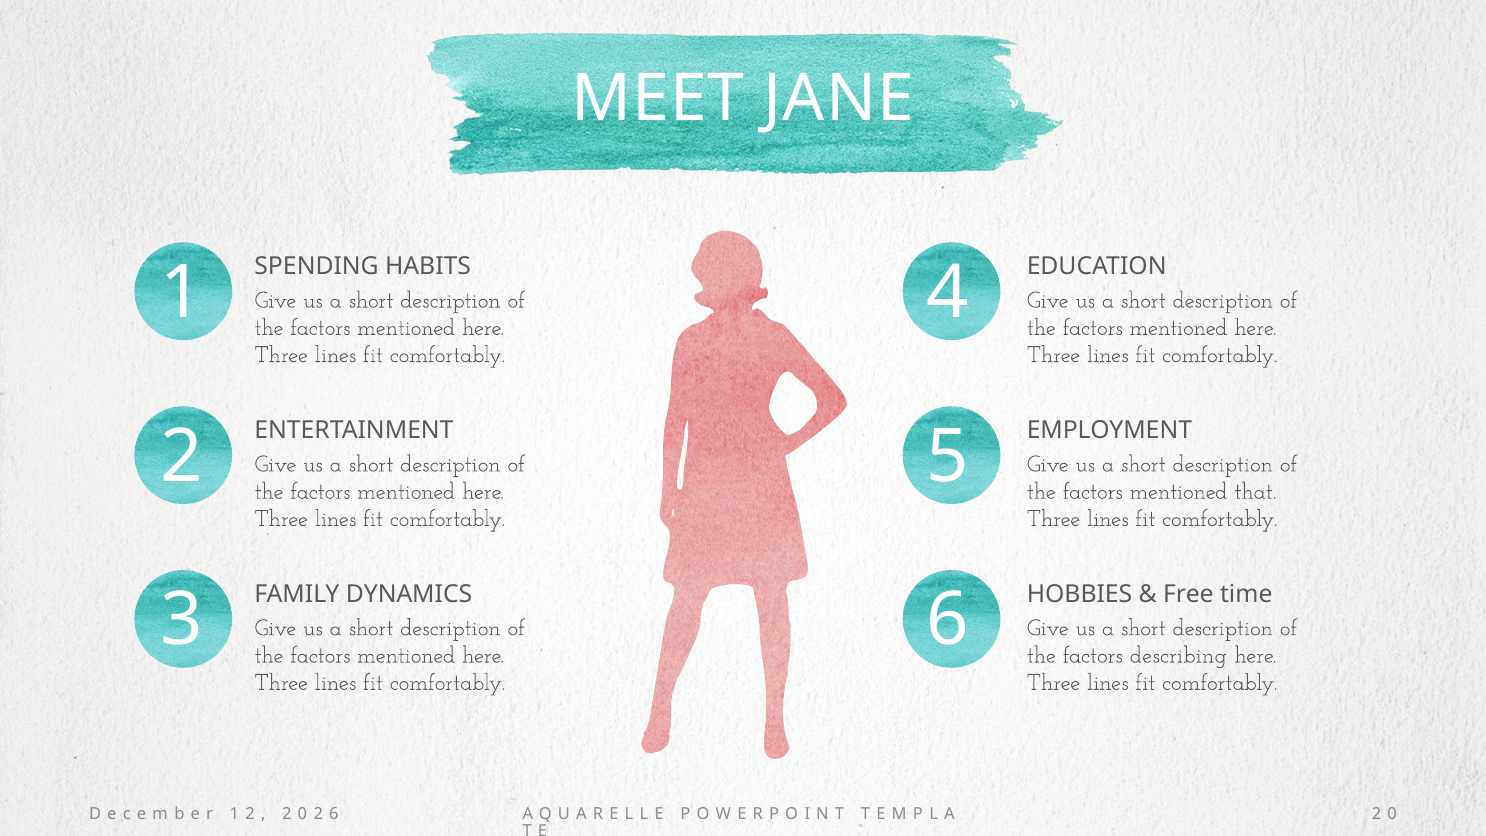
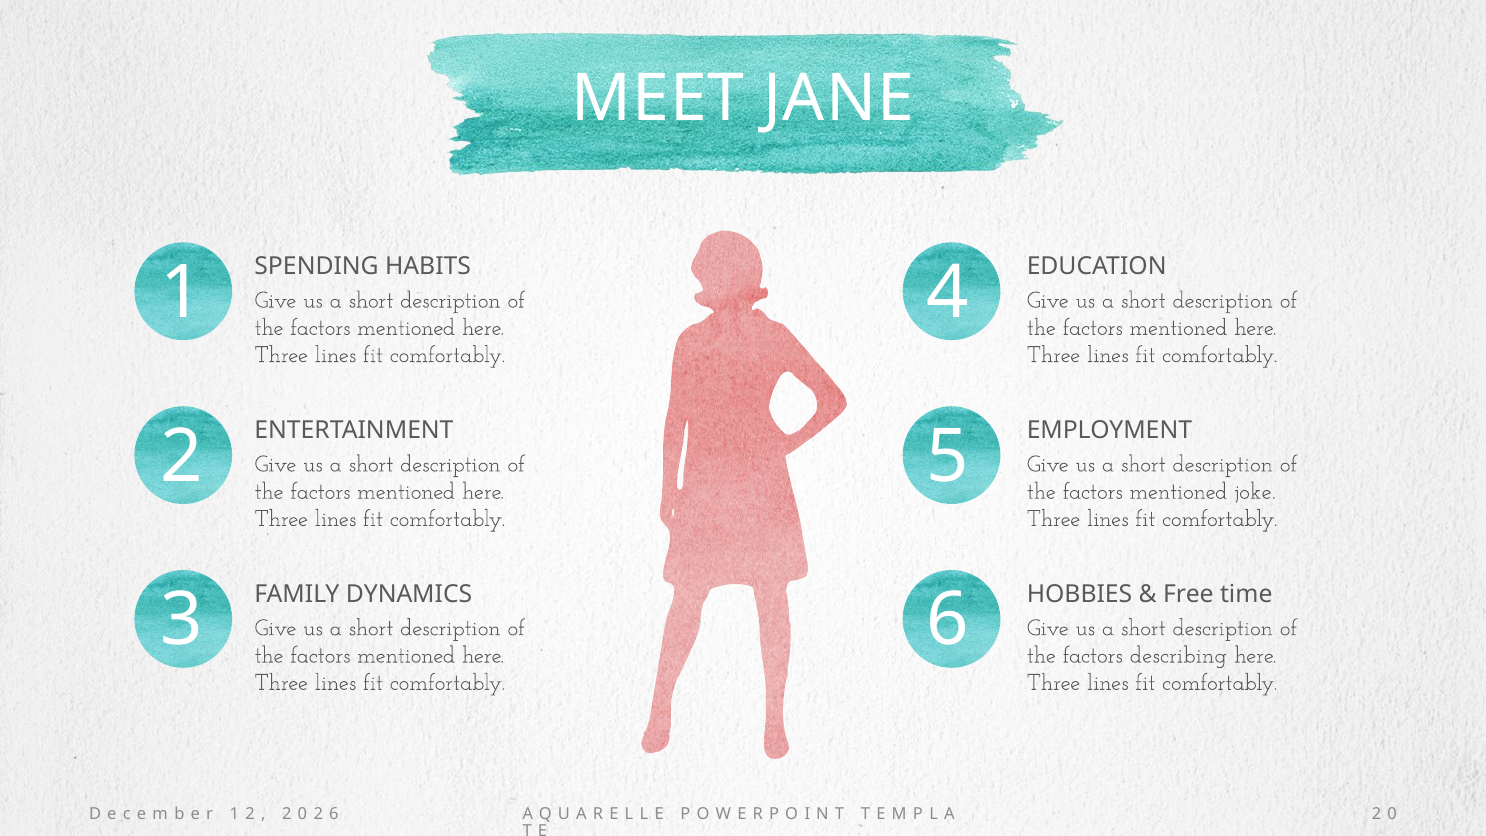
that: that -> joke
